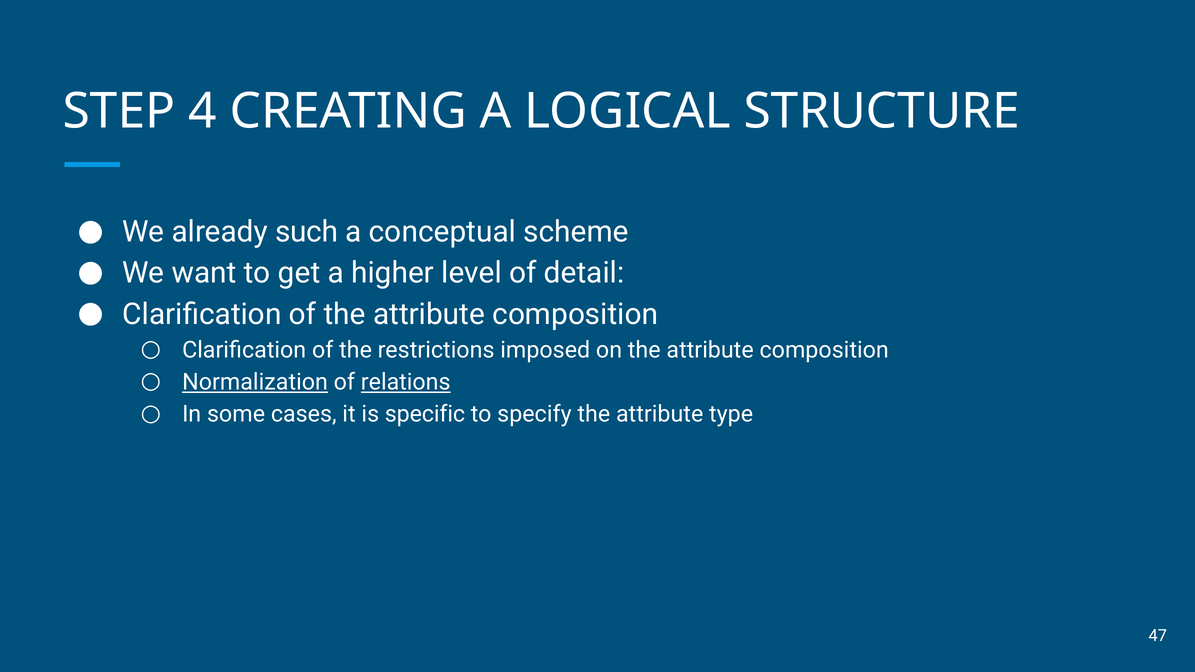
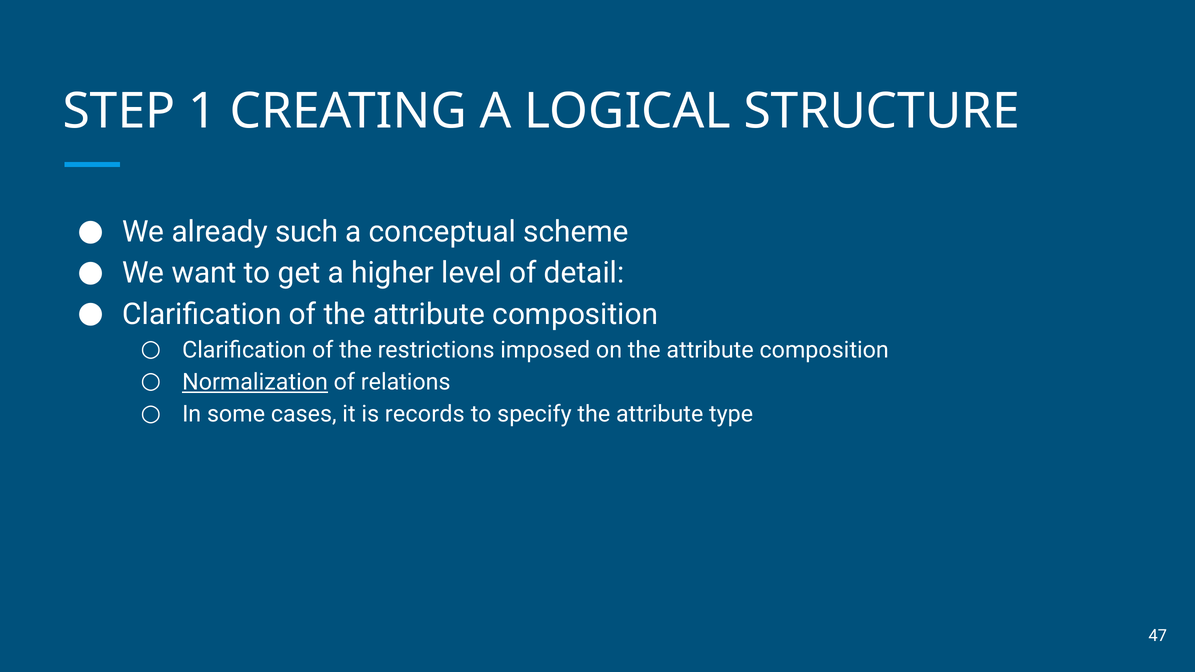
4: 4 -> 1
relations underline: present -> none
specific: specific -> records
